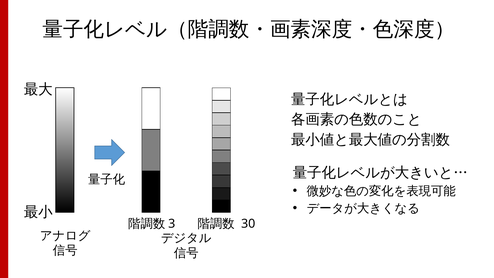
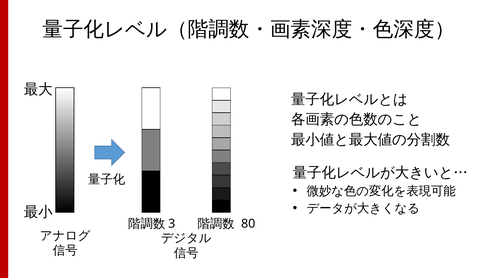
30: 30 -> 80
